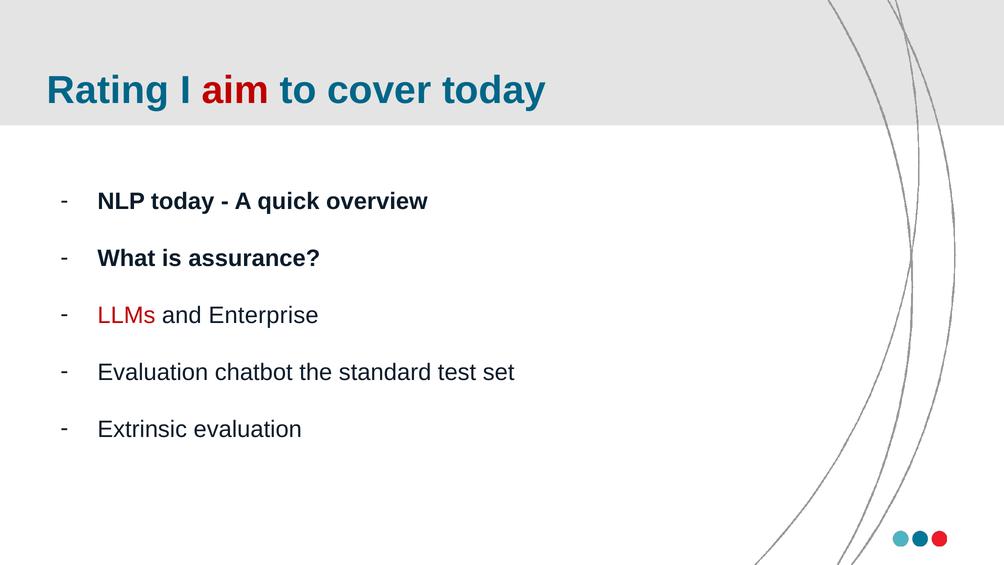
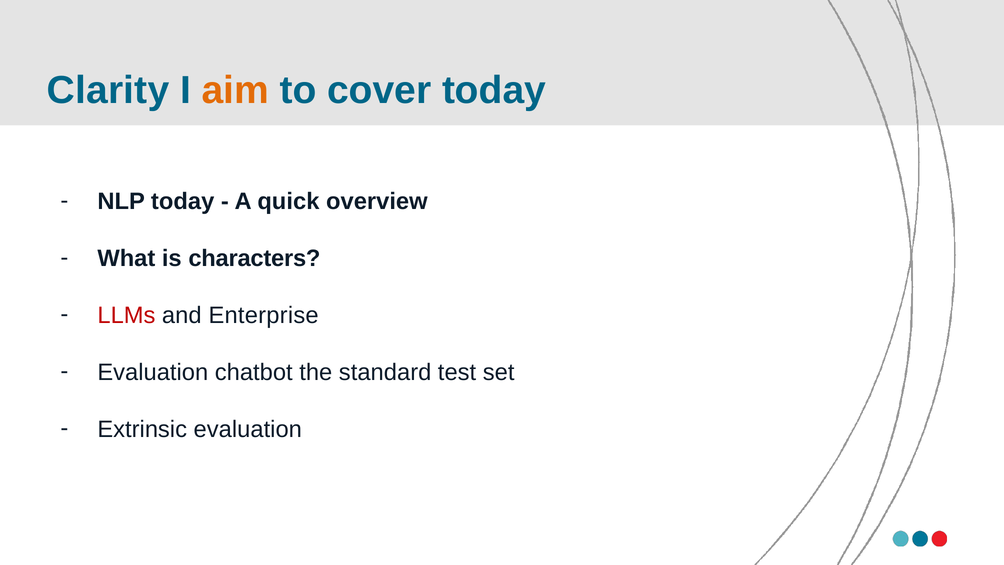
Rating: Rating -> Clarity
aim colour: red -> orange
assurance: assurance -> characters
